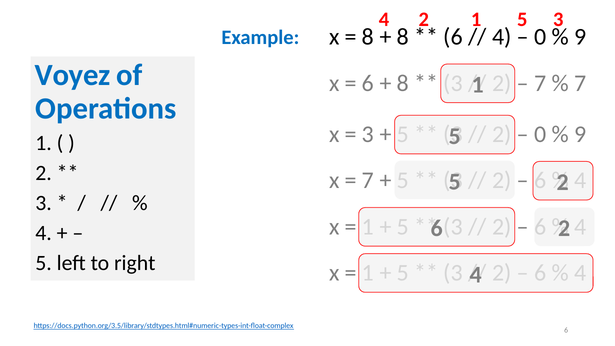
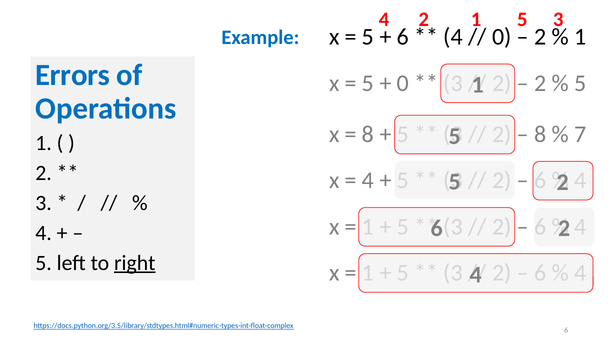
8 at (368, 37): 8 -> 5
8 at (403, 37): 8 -> 6
6 at (453, 37): 6 -> 4
4 at (502, 37): 4 -> 0
0 at (540, 37): 0 -> 2
9 at (580, 37): 9 -> 1
Voyez: Voyez -> Errors
6 at (368, 83): 6 -> 5
8 at (403, 83): 8 -> 0
7 at (540, 83): 7 -> 2
7 at (580, 83): 7 -> 5
3 at (368, 134): 3 -> 8
0 at (540, 134): 0 -> 8
9 at (580, 134): 9 -> 7
7 at (368, 180): 7 -> 4
right underline: none -> present
